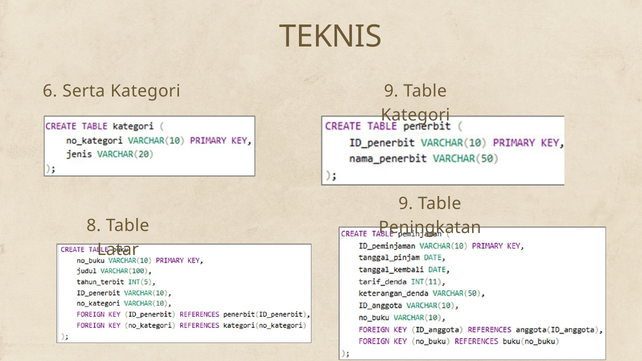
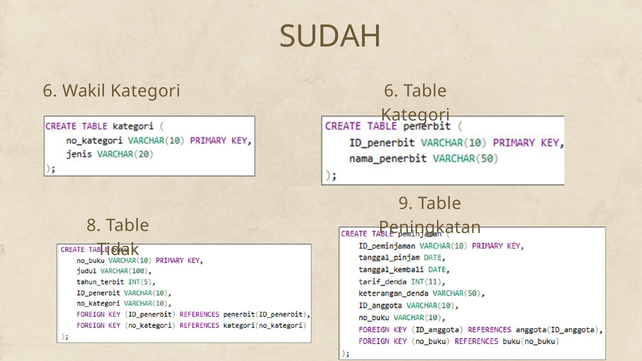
TEKNIS: TEKNIS -> SUDAH
Serta: Serta -> Wakil
Kategori 9: 9 -> 6
Latar: Latar -> Tidak
